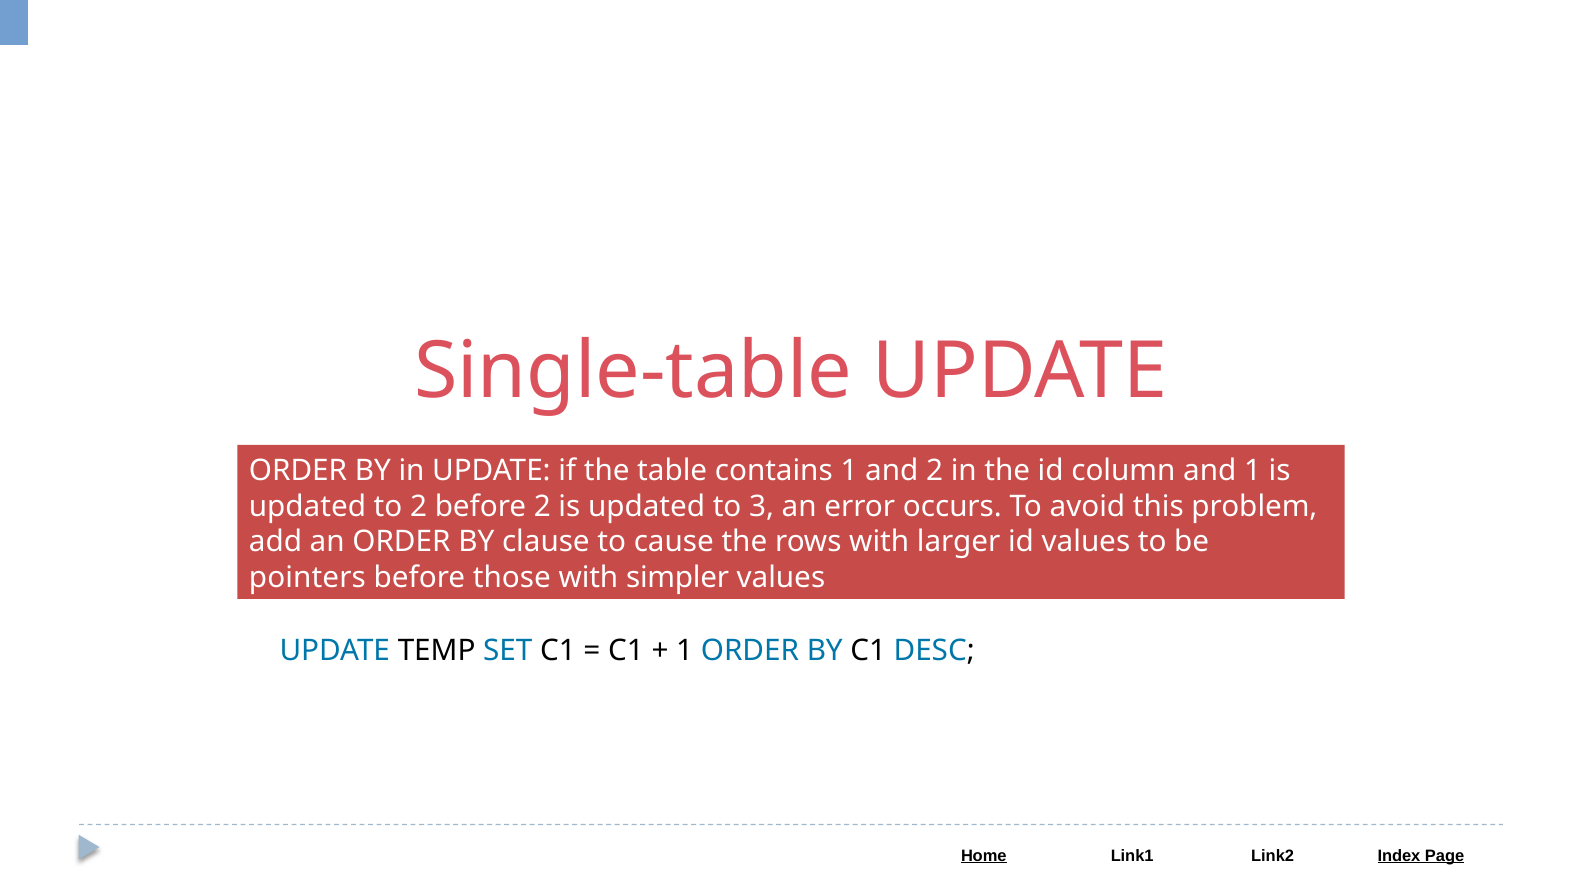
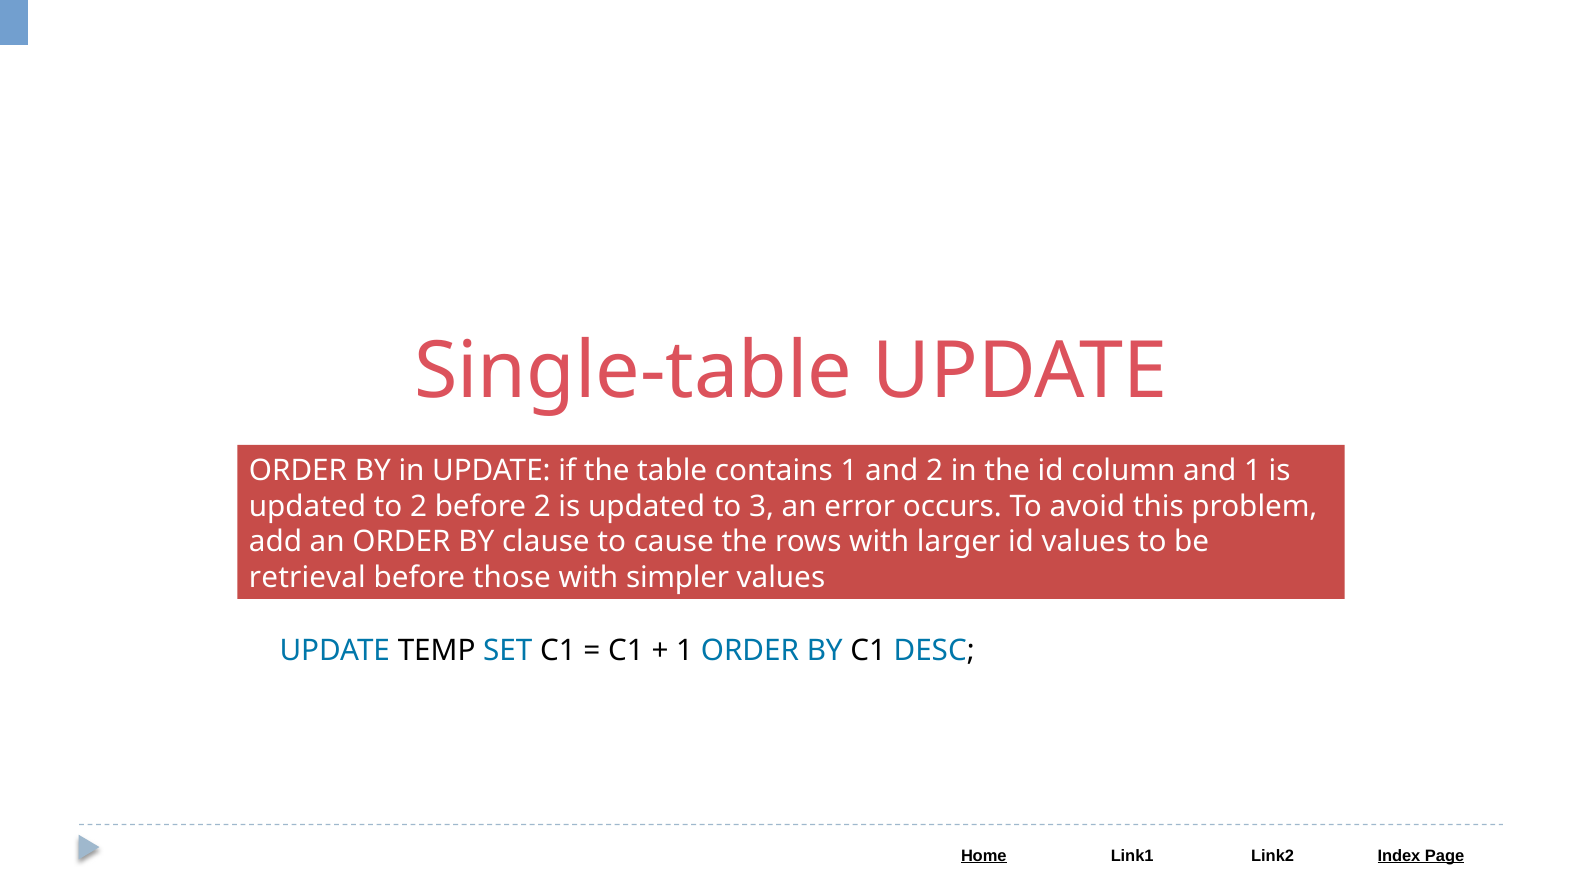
pointers: pointers -> retrieval
